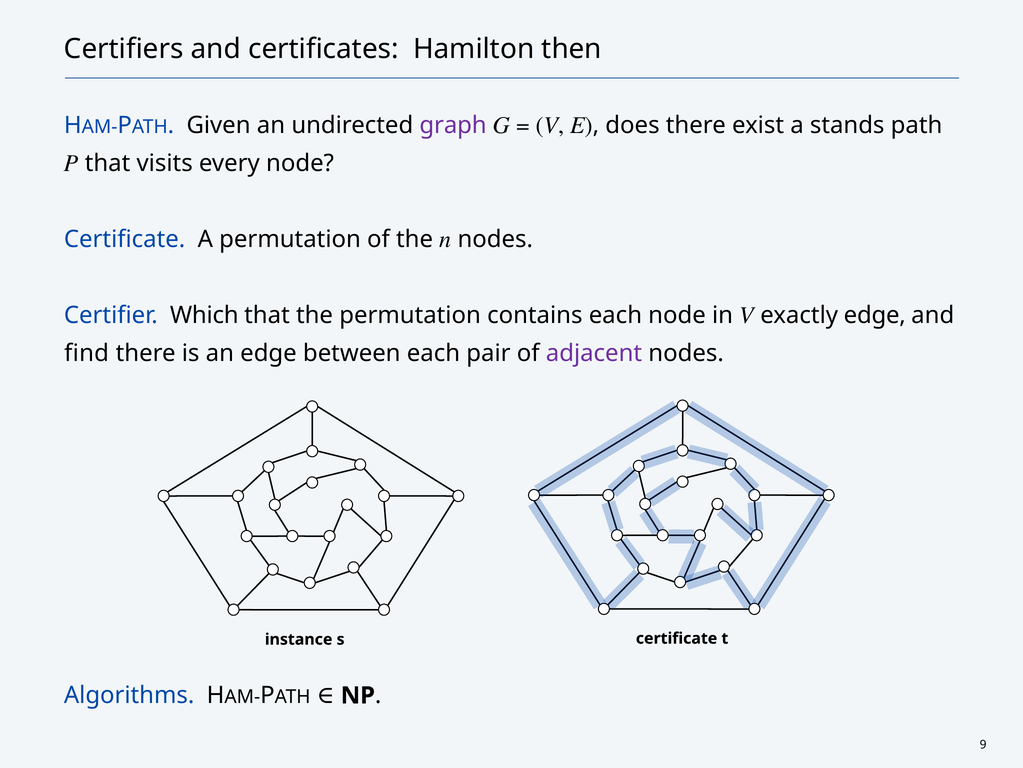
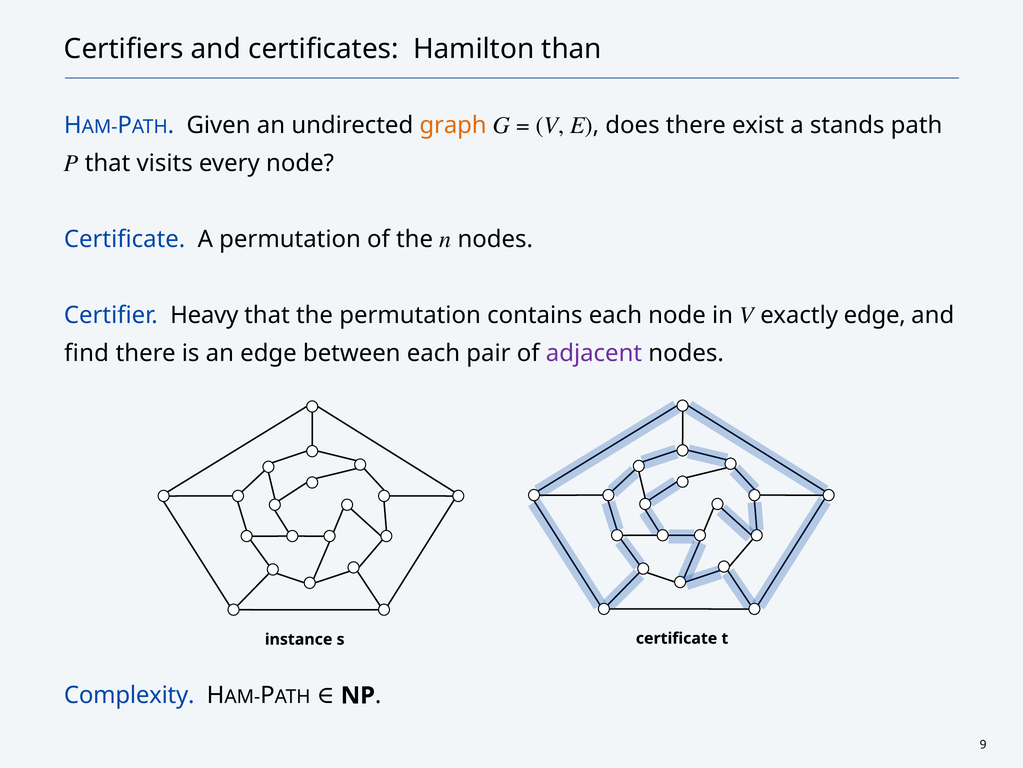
then: then -> than
graph colour: purple -> orange
Which: Which -> Heavy
Algorithms: Algorithms -> Complexity
